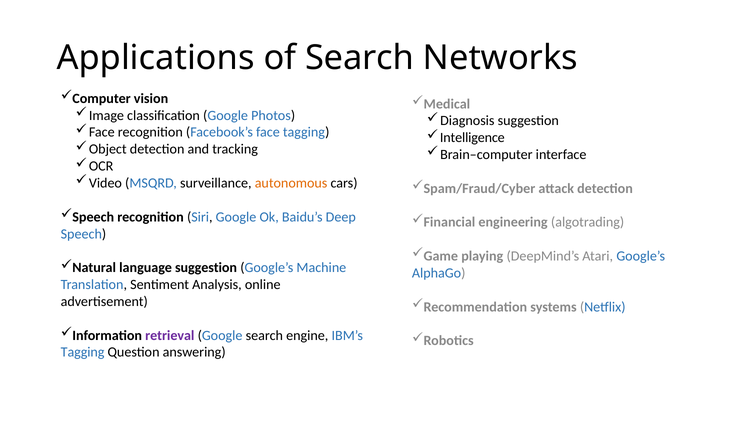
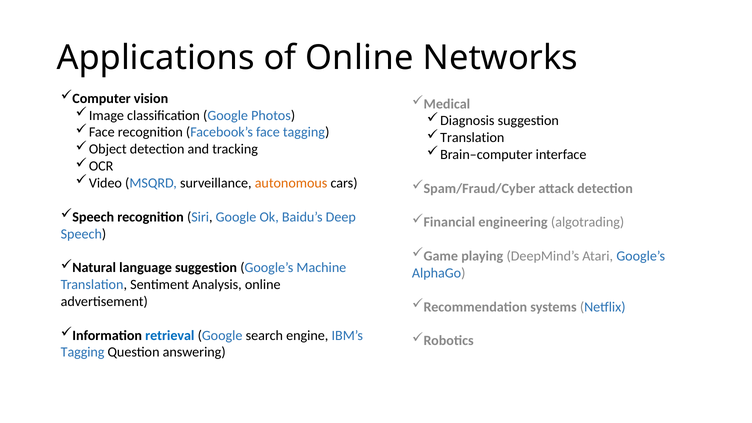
of Search: Search -> Online
Intelligence at (472, 138): Intelligence -> Translation
retrieval colour: purple -> blue
